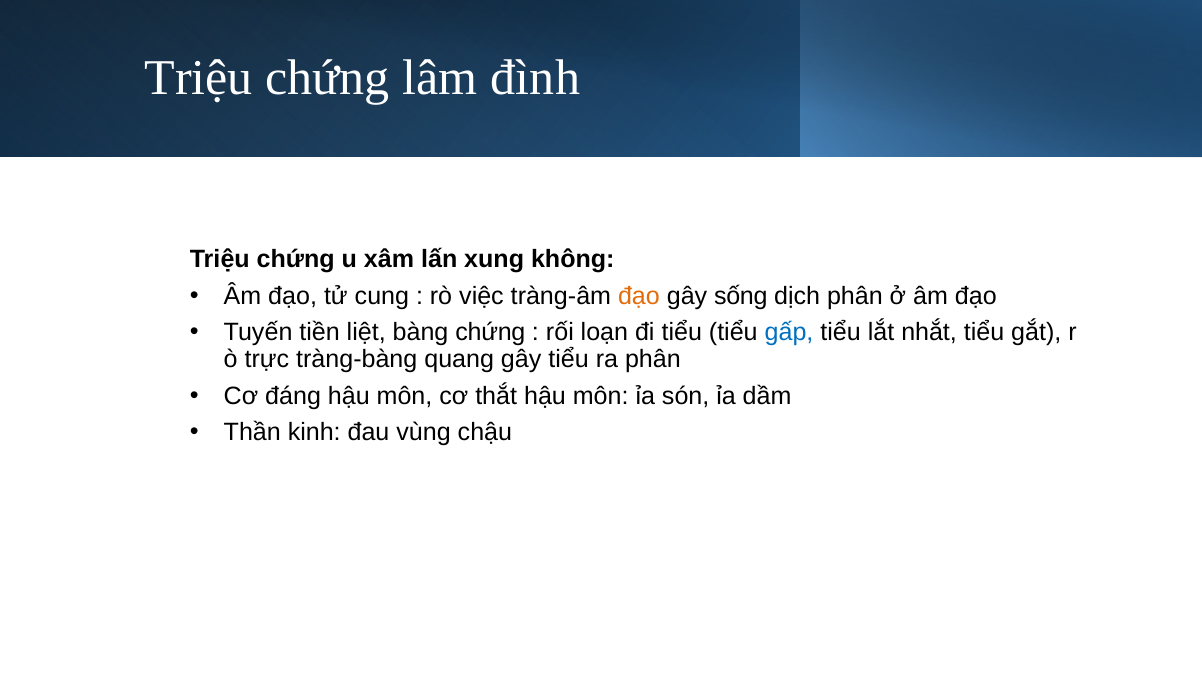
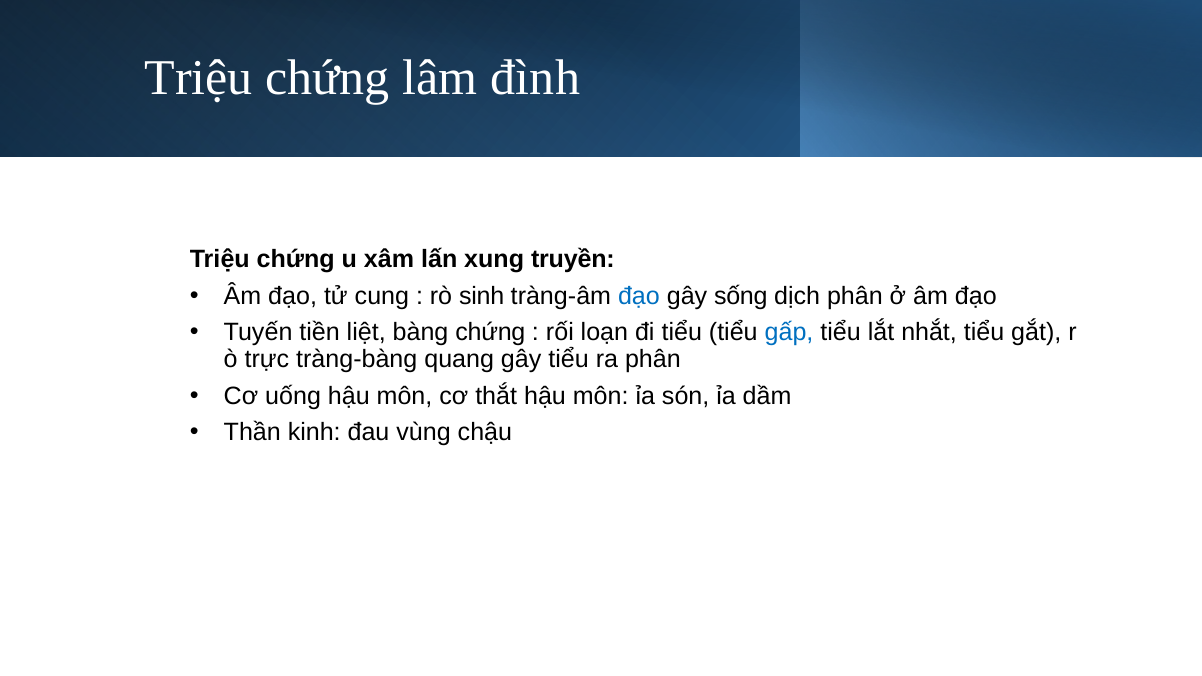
không: không -> truyền
việc: việc -> sinh
đạo at (639, 296) colour: orange -> blue
đáng: đáng -> uống
